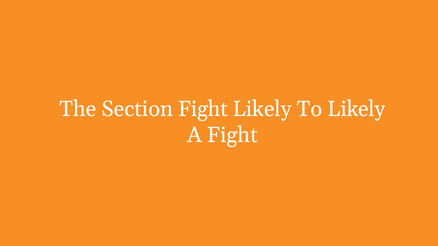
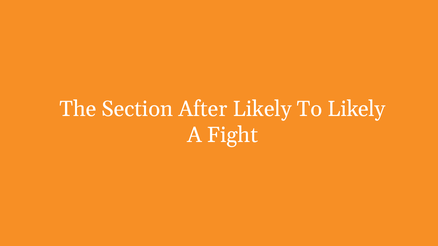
Section Fight: Fight -> After
